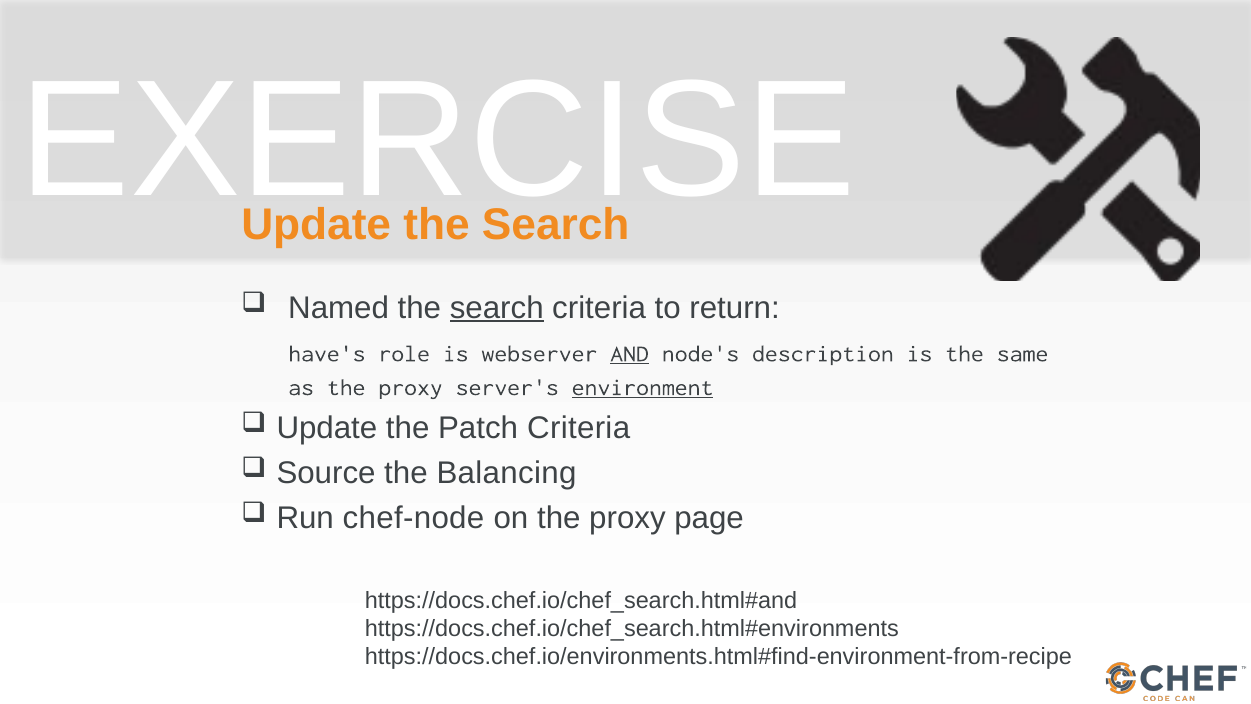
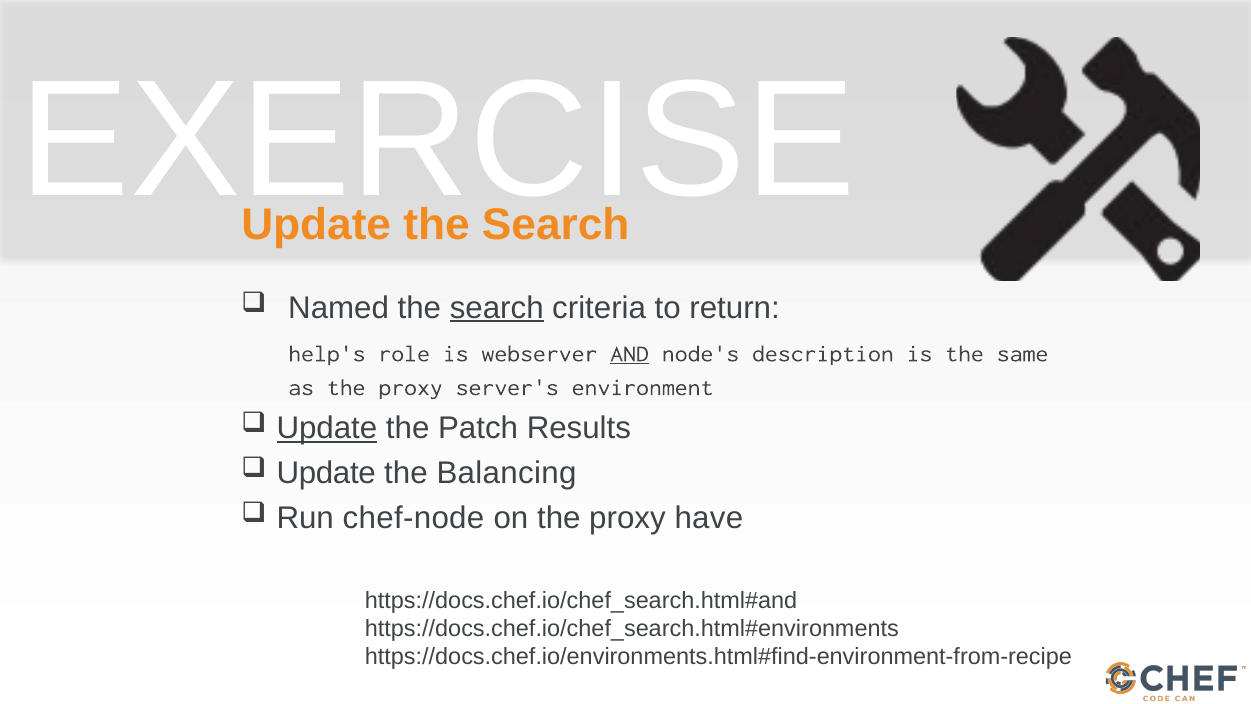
have's: have's -> help's
environment underline: present -> none
Update at (327, 428) underline: none -> present
Patch Criteria: Criteria -> Results
Source at (326, 473): Source -> Update
page: page -> have
